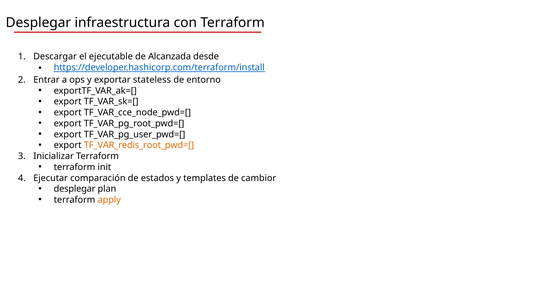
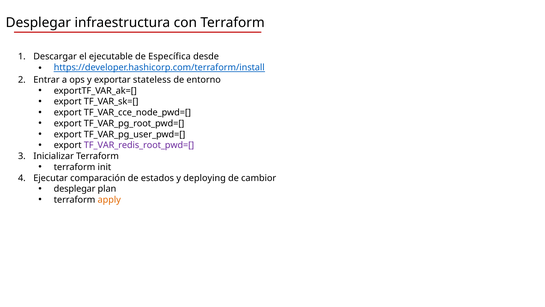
Alcanzada: Alcanzada -> Específica
TF_VAR_redis_root_pwd=[ colour: orange -> purple
templates: templates -> deploying
